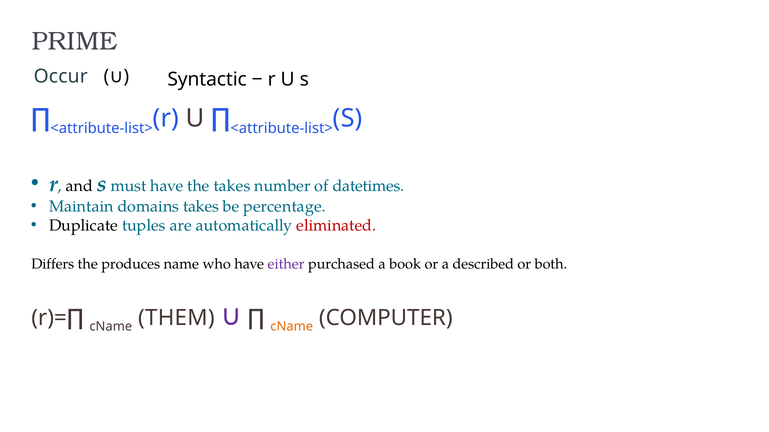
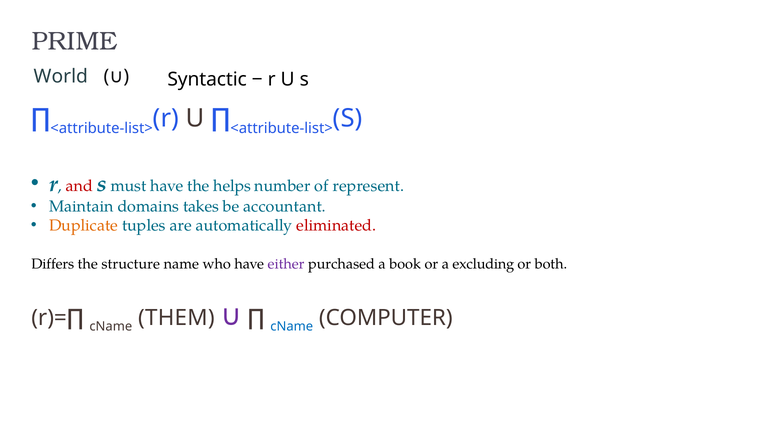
Occur: Occur -> World
and colour: black -> red
the takes: takes -> helps
datetimes: datetimes -> represent
percentage: percentage -> accountant
Duplicate colour: black -> orange
produces: produces -> structure
described: described -> excluding
cName at (292, 327) colour: orange -> blue
